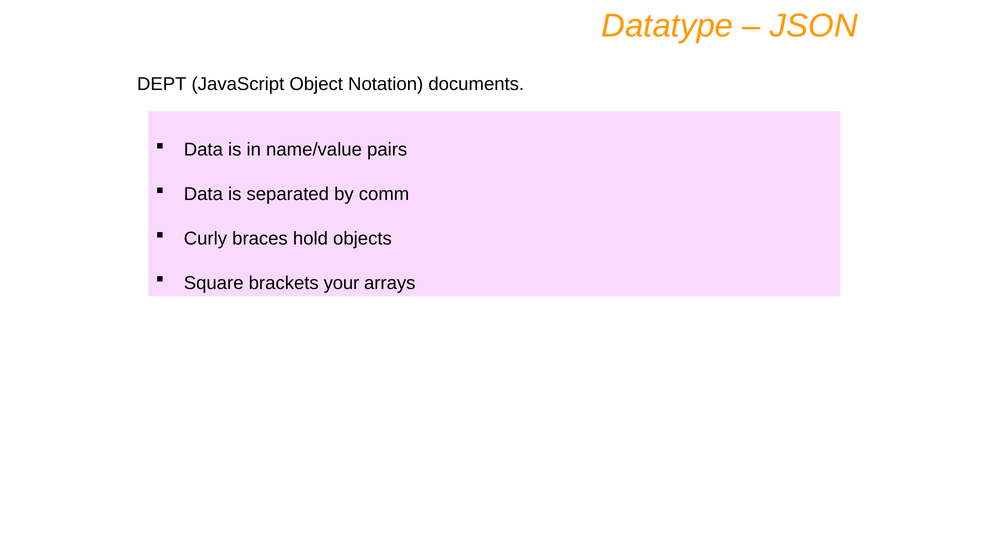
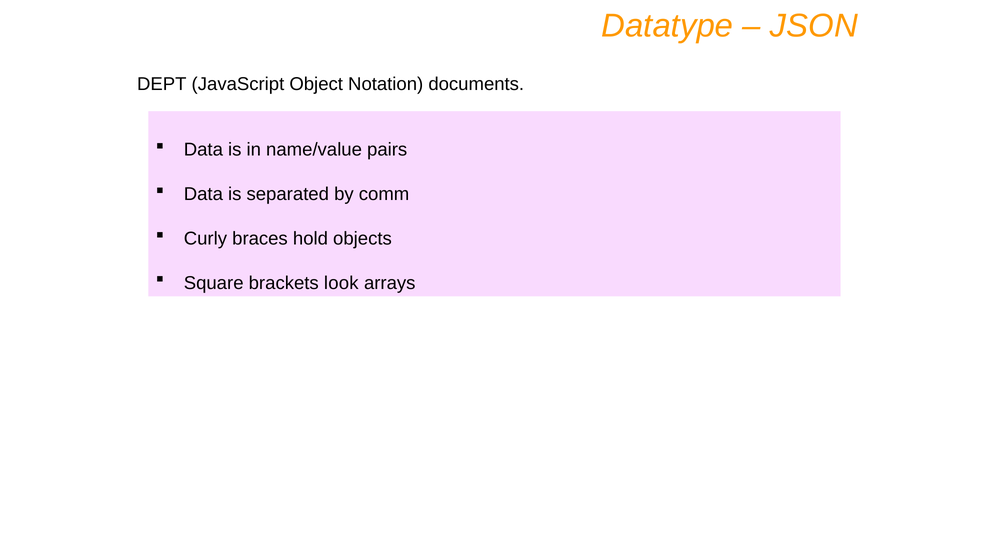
your: your -> look
